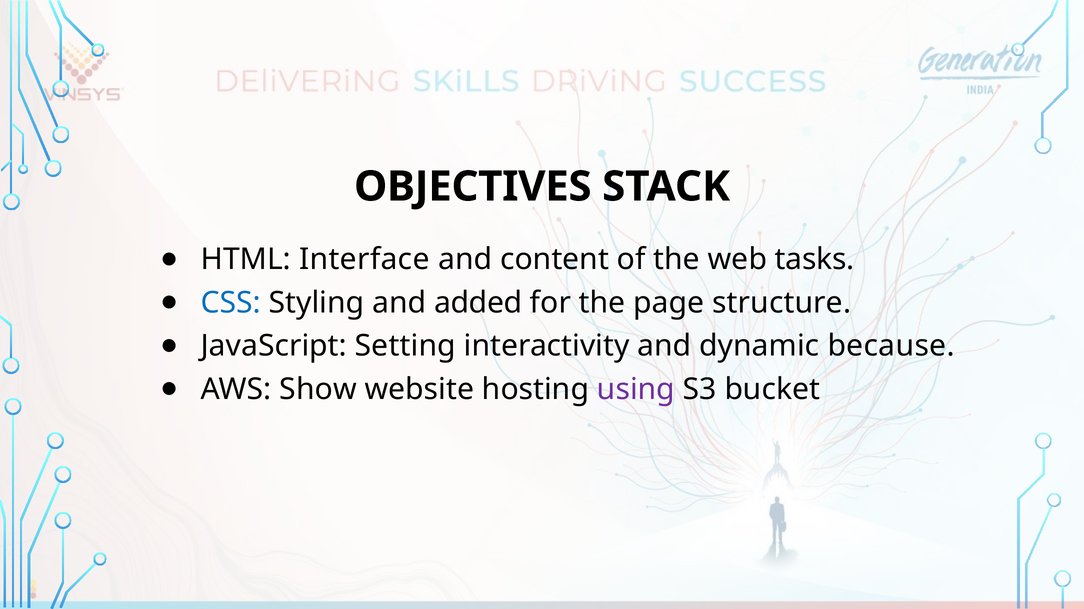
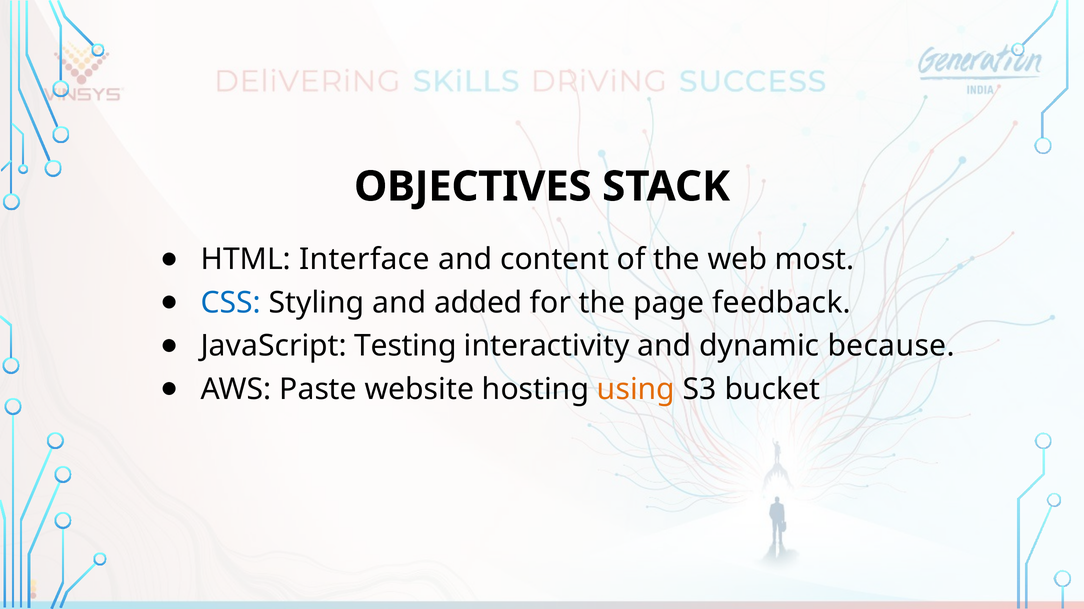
tasks: tasks -> most
structure: structure -> feedback
Setting: Setting -> Testing
Show: Show -> Paste
using colour: purple -> orange
